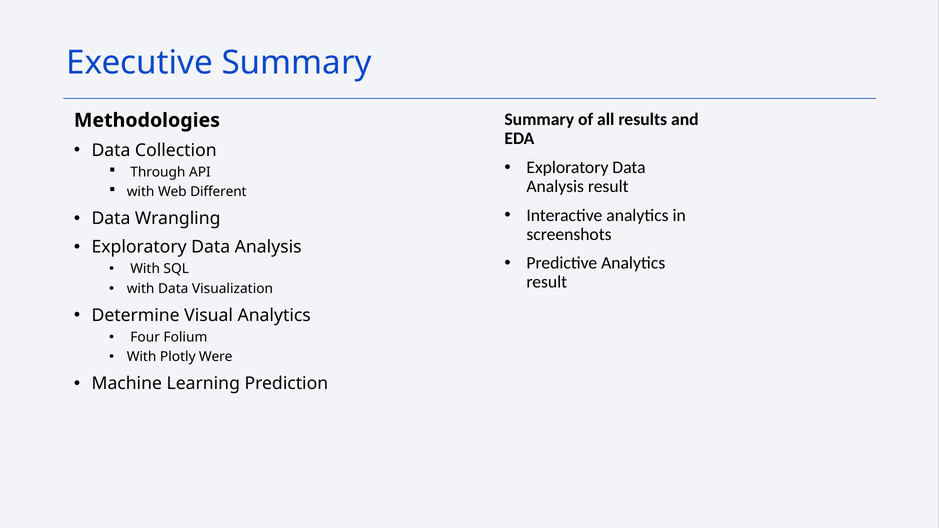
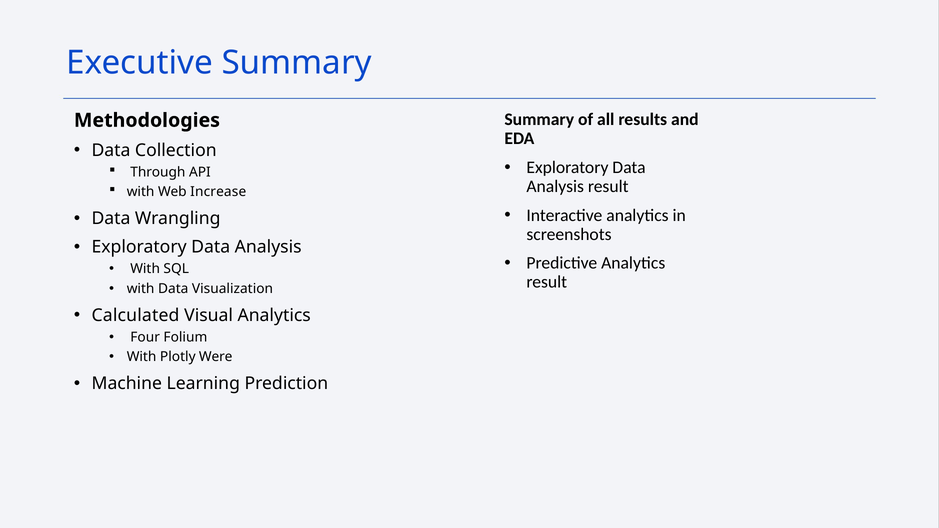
Different: Different -> Increase
Determine: Determine -> Calculated
